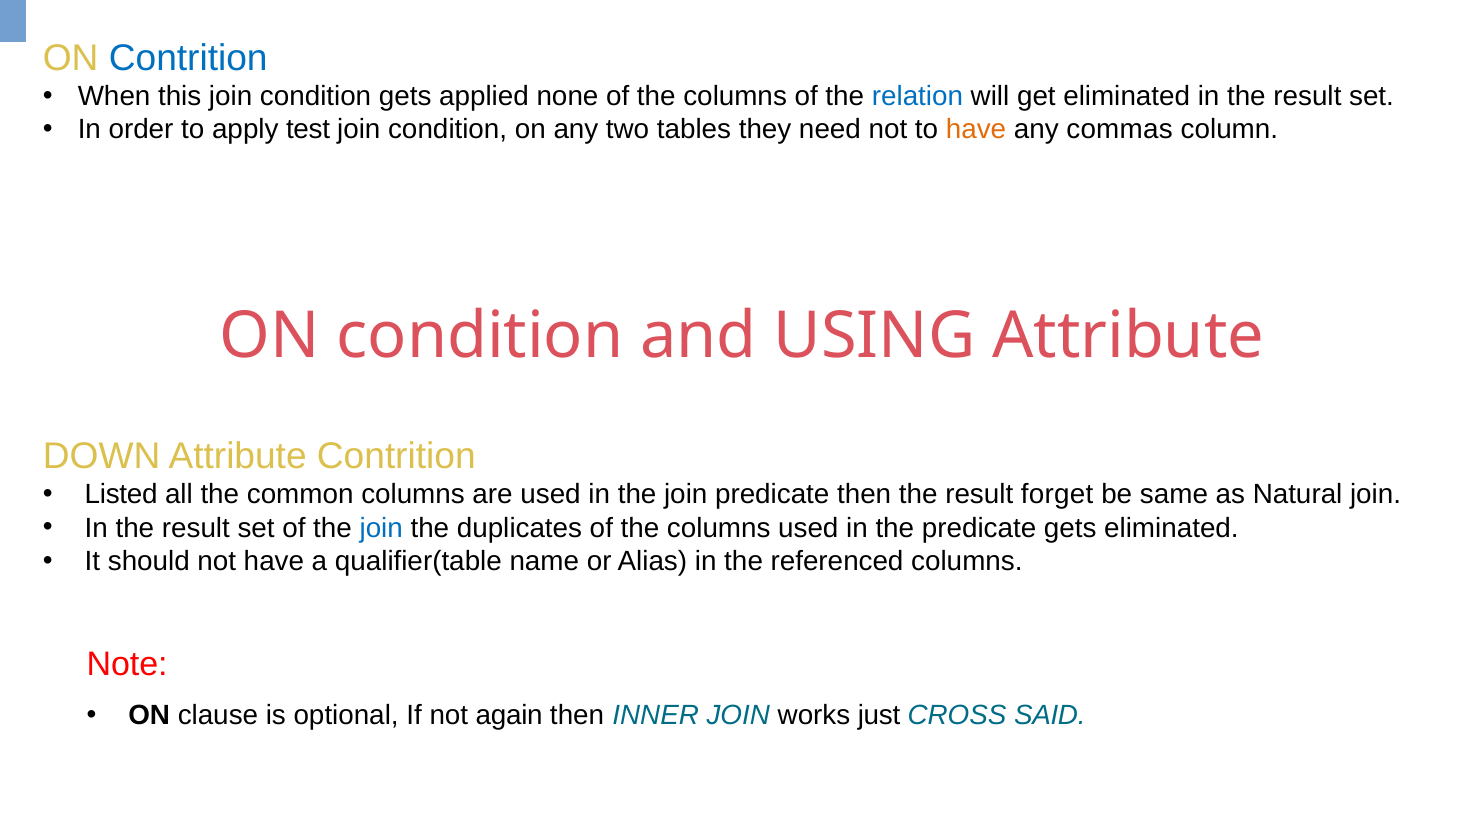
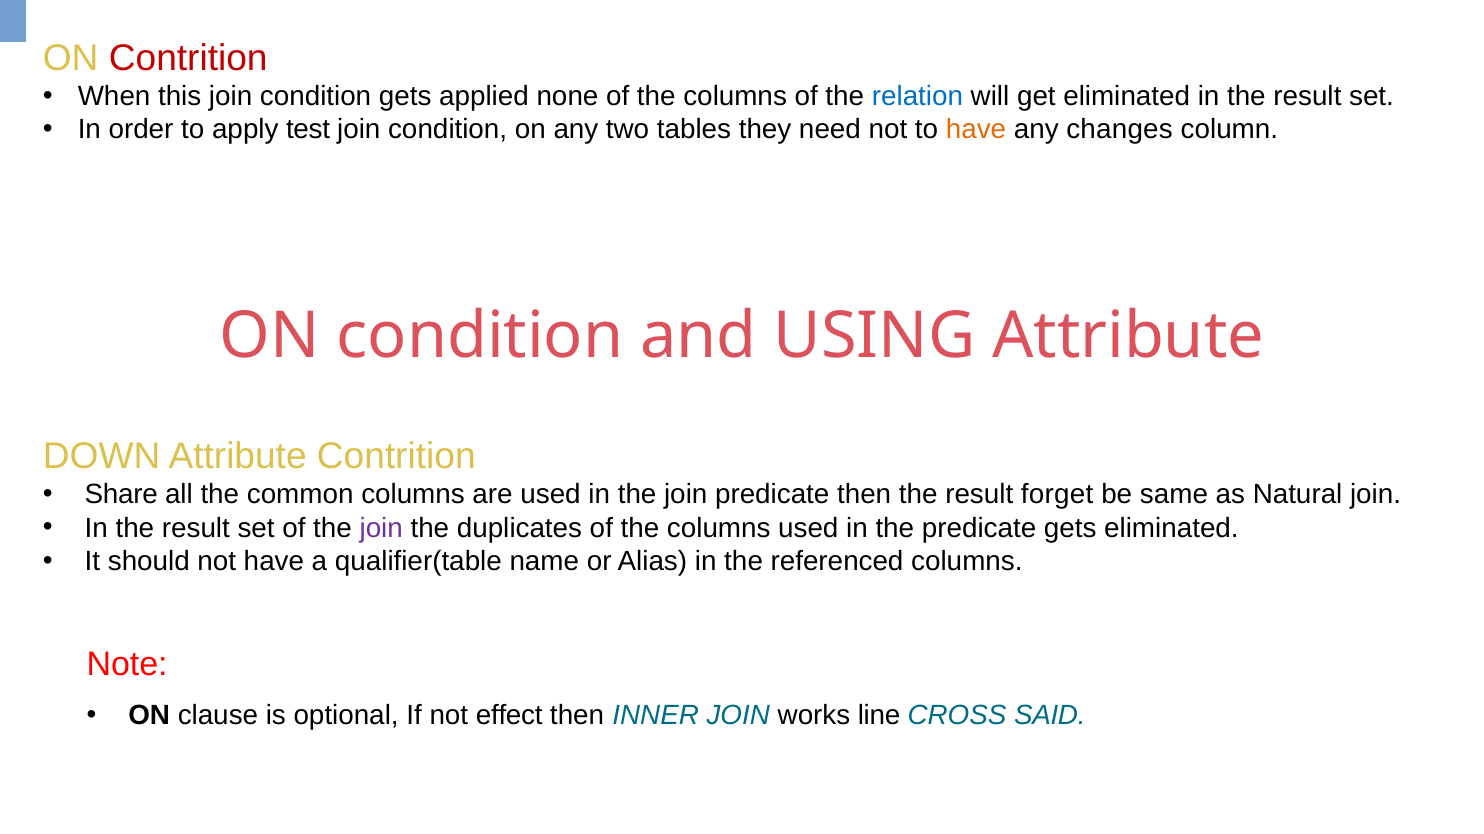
Contrition at (188, 58) colour: blue -> red
commas: commas -> changes
Listed: Listed -> Share
join at (381, 529) colour: blue -> purple
again: again -> effect
just: just -> line
